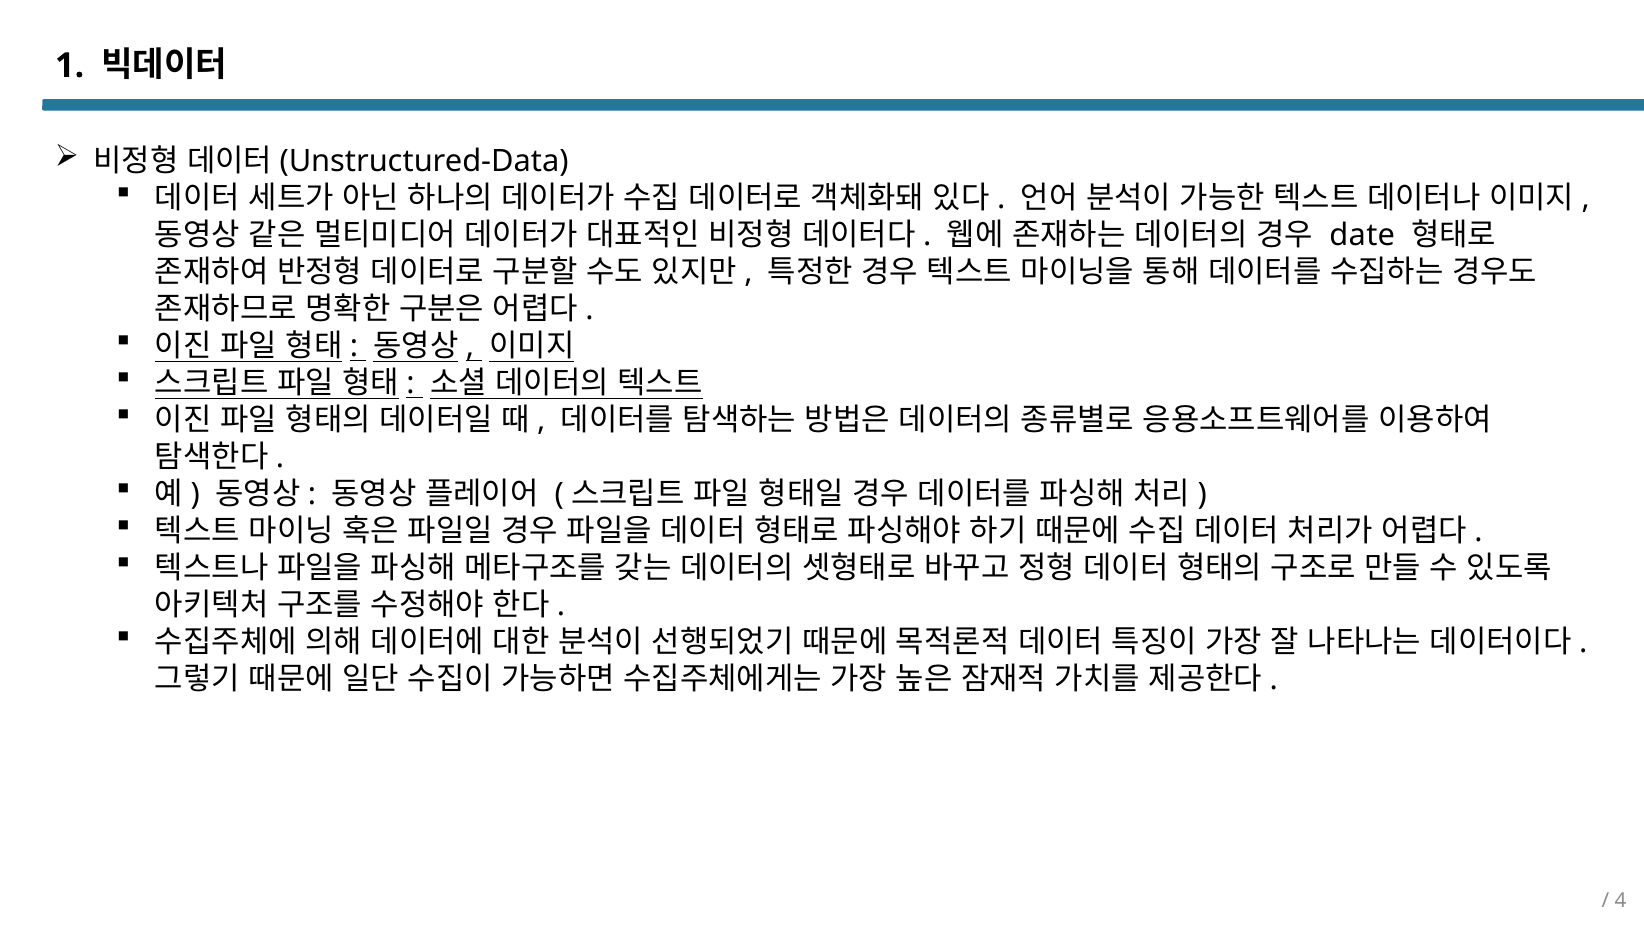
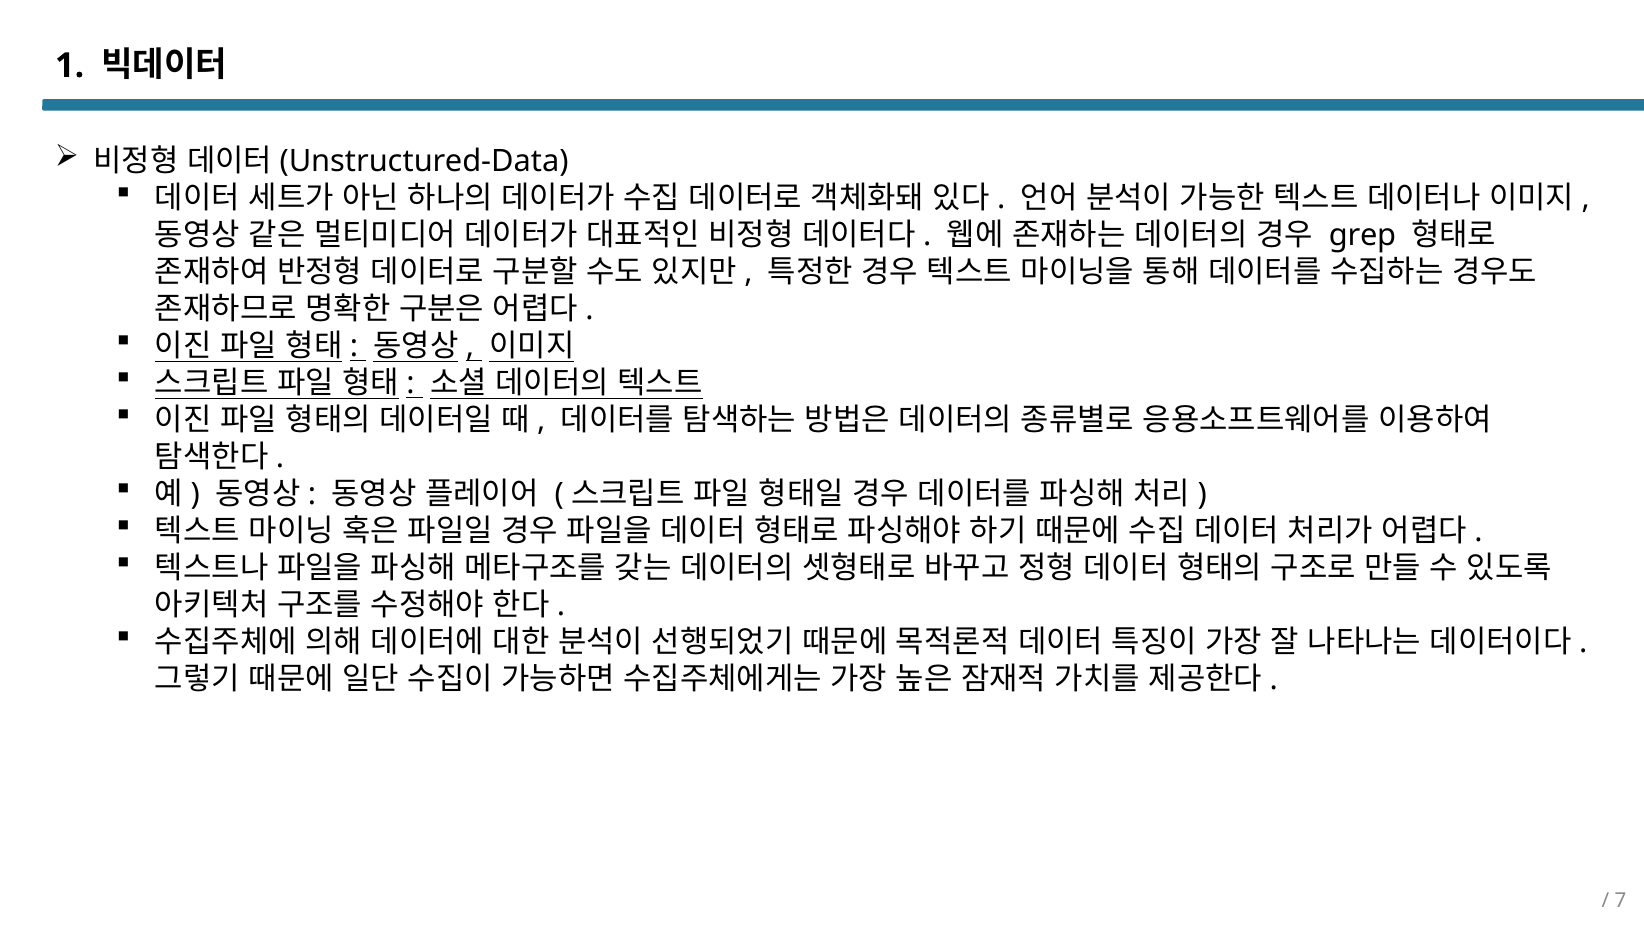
date: date -> grep
4: 4 -> 7
